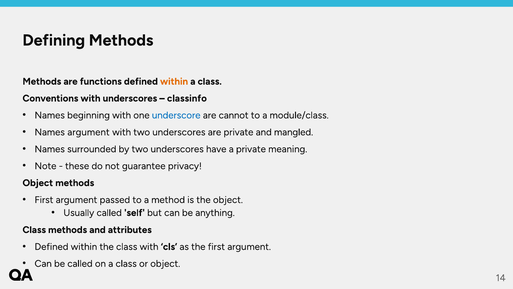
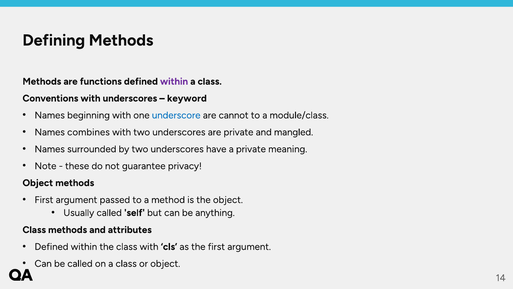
within at (174, 81) colour: orange -> purple
classinfo: classinfo -> keyword
Names argument: argument -> combines
